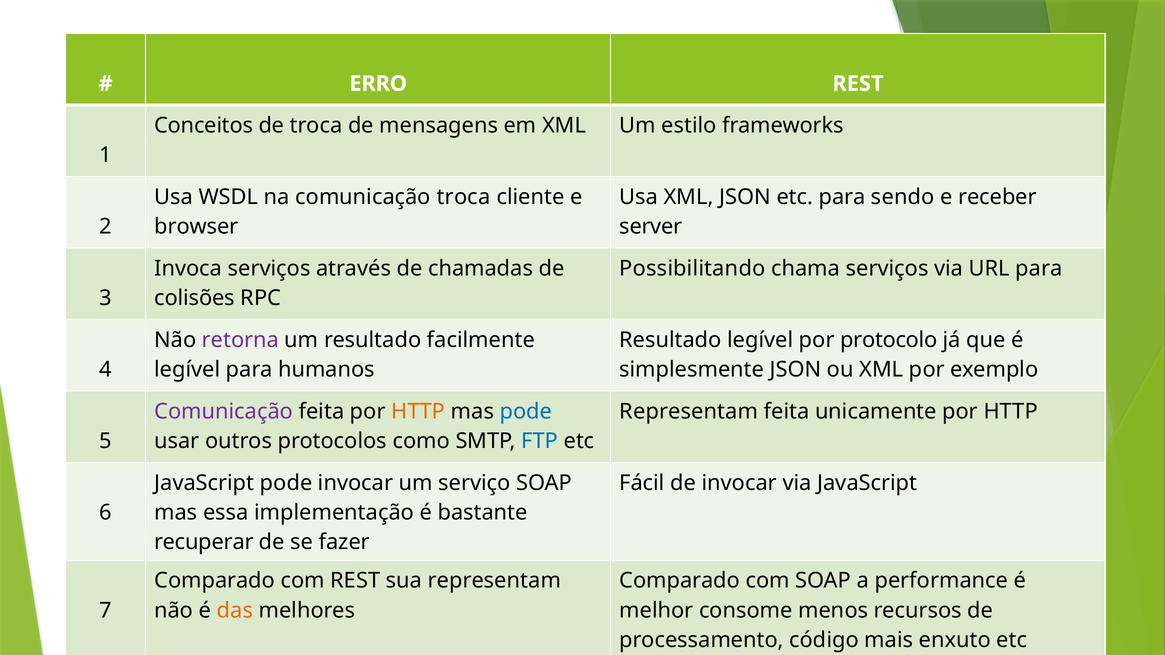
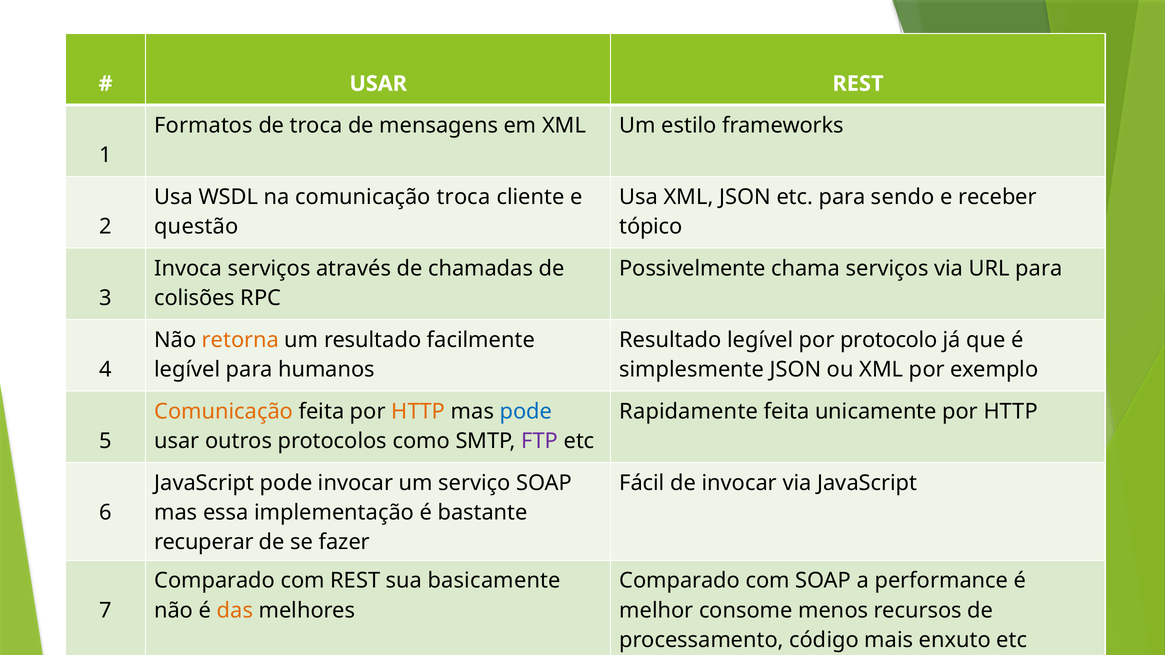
ERRO at (378, 84): ERRO -> USAR
Conceitos: Conceitos -> Formatos
browser: browser -> questão
server: server -> tópico
Possibilitando: Possibilitando -> Possivelmente
retorna colour: purple -> orange
Comunicação at (224, 412) colour: purple -> orange
Representam at (689, 412): Representam -> Rapidamente
FTP colour: blue -> purple
sua representam: representam -> basicamente
